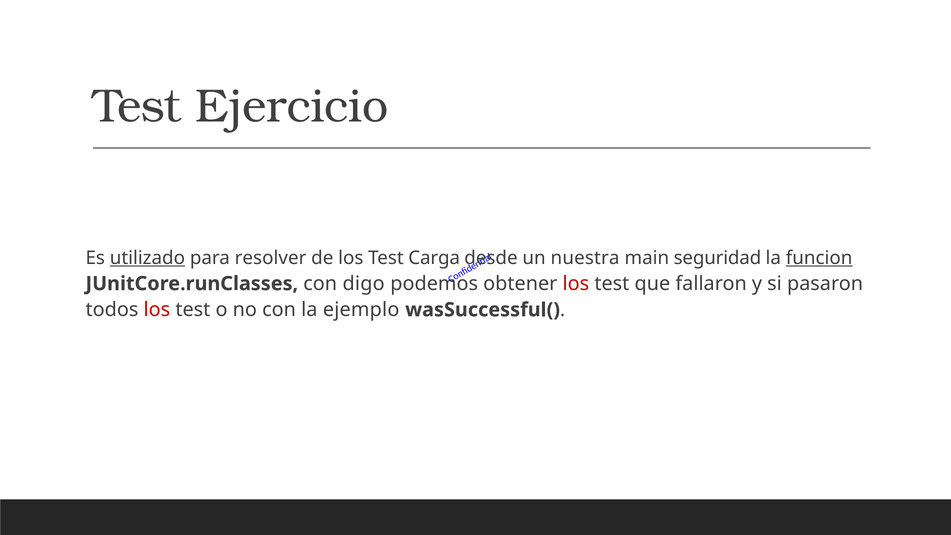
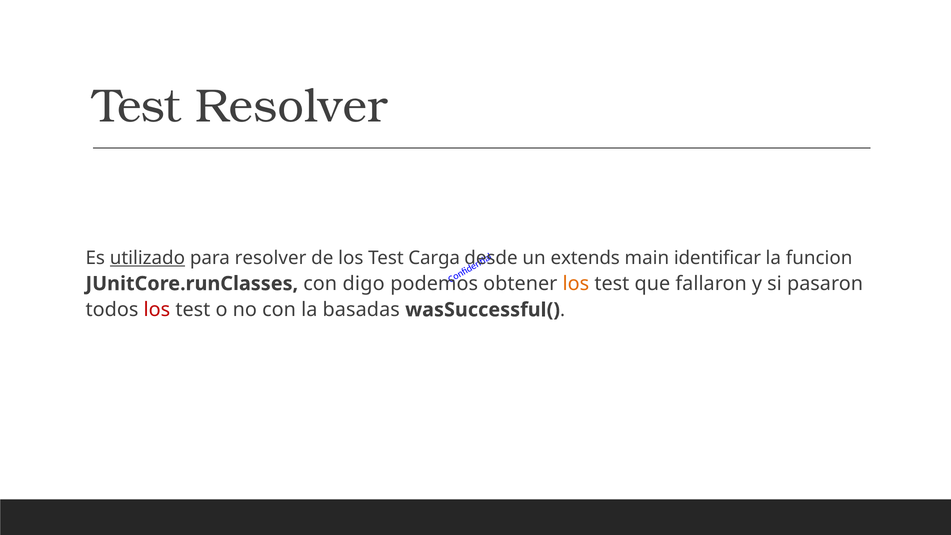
Test Ejercicio: Ejercicio -> Resolver
nuestra: nuestra -> extends
seguridad: seguridad -> identificar
funcion underline: present -> none
los at (576, 284) colour: red -> orange
ejemplo: ejemplo -> basadas
